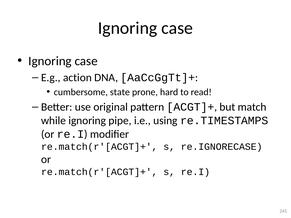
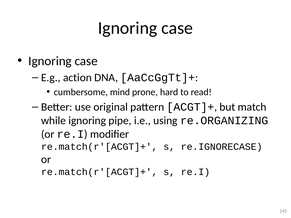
state: state -> mind
re.TIMESTAMPS: re.TIMESTAMPS -> re.ORGANIZING
